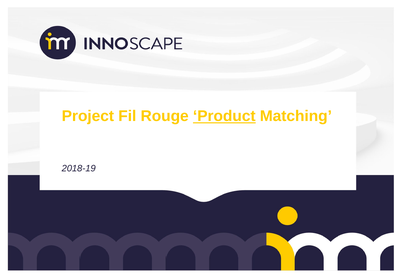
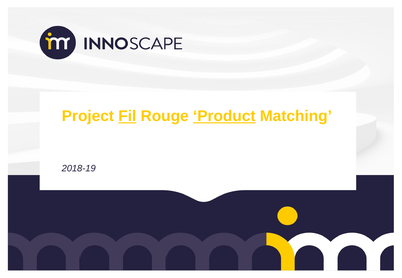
Fil underline: none -> present
